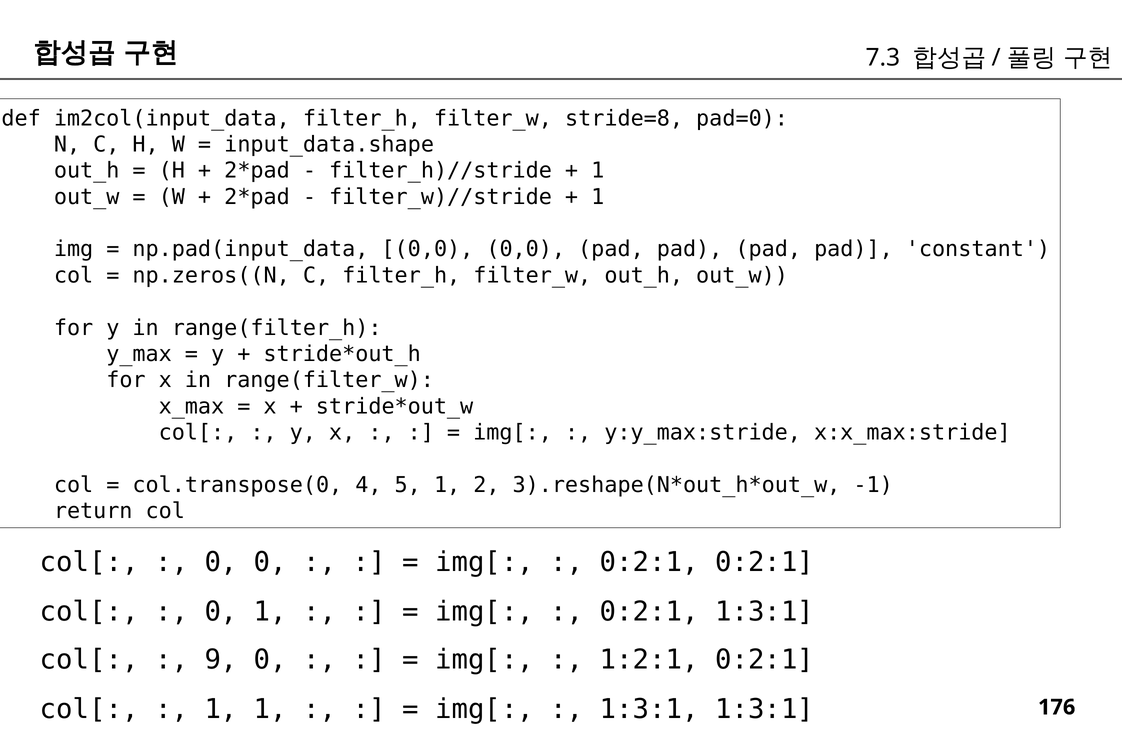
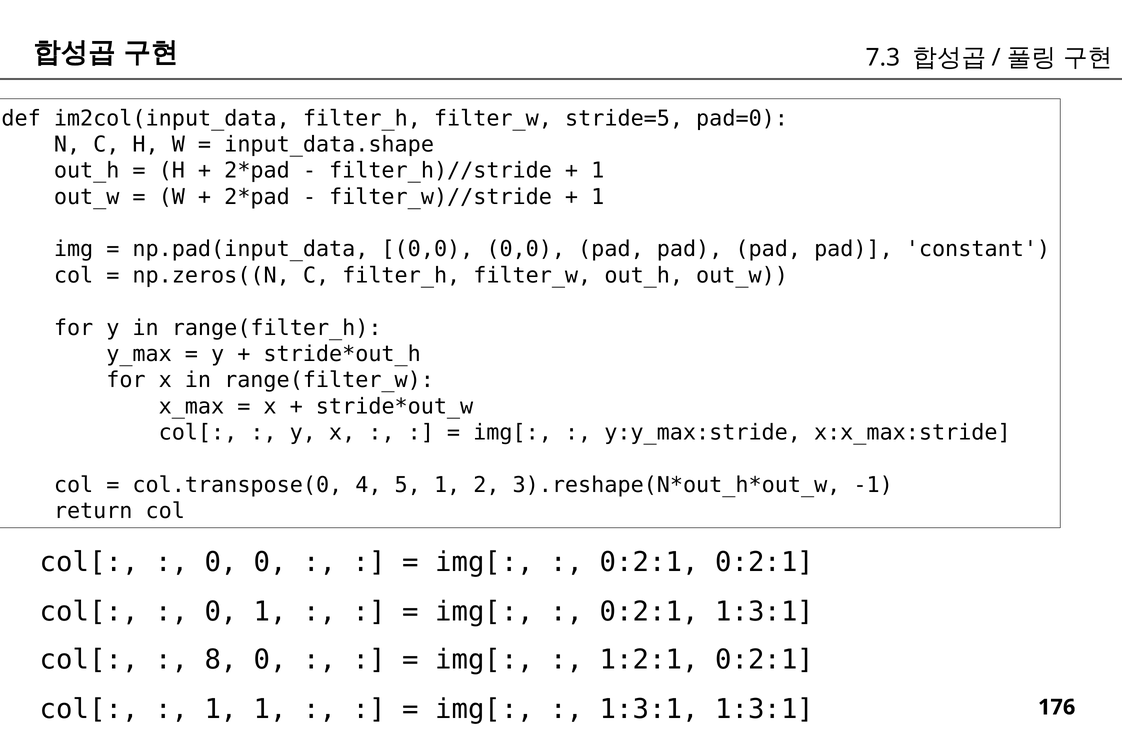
stride=8: stride=8 -> stride=5
9: 9 -> 8
